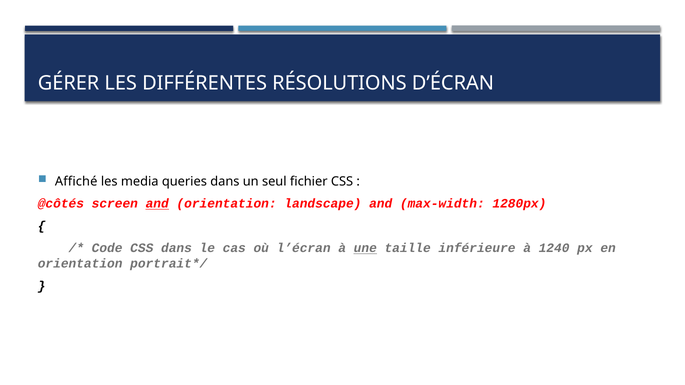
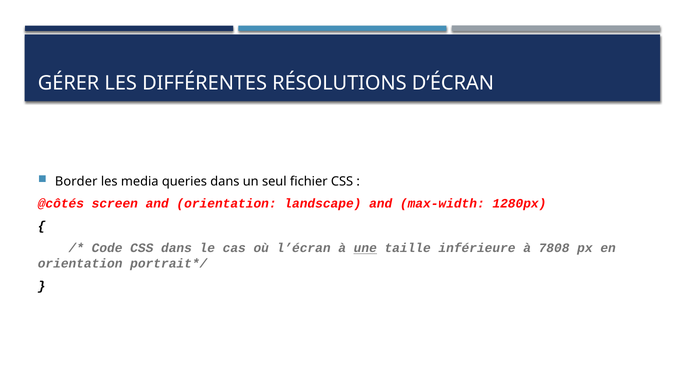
Affiché: Affiché -> Border
and at (157, 204) underline: present -> none
1240: 1240 -> 7808
